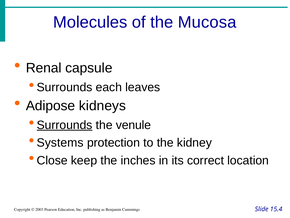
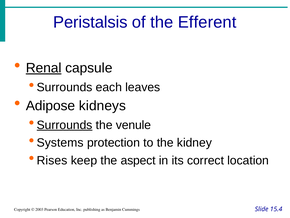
Molecules: Molecules -> Peristalsis
Mucosa: Mucosa -> Efferent
Renal underline: none -> present
Close: Close -> Rises
inches: inches -> aspect
